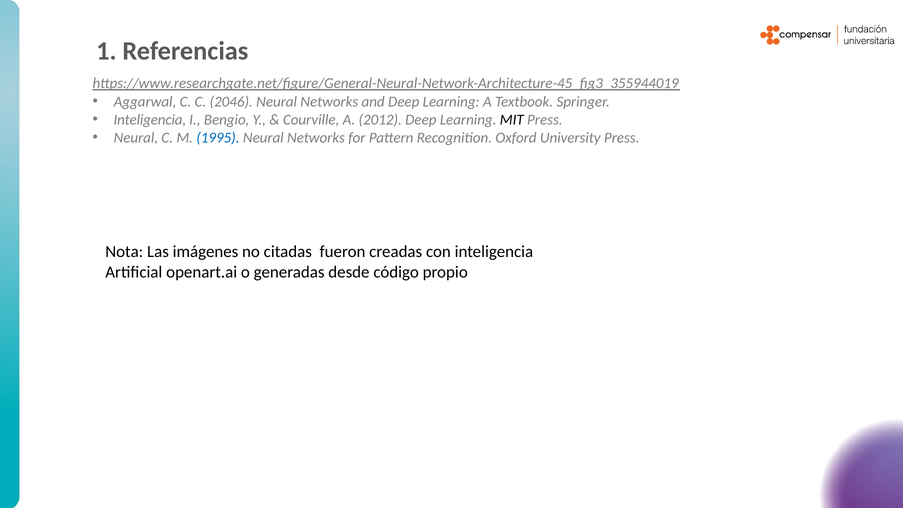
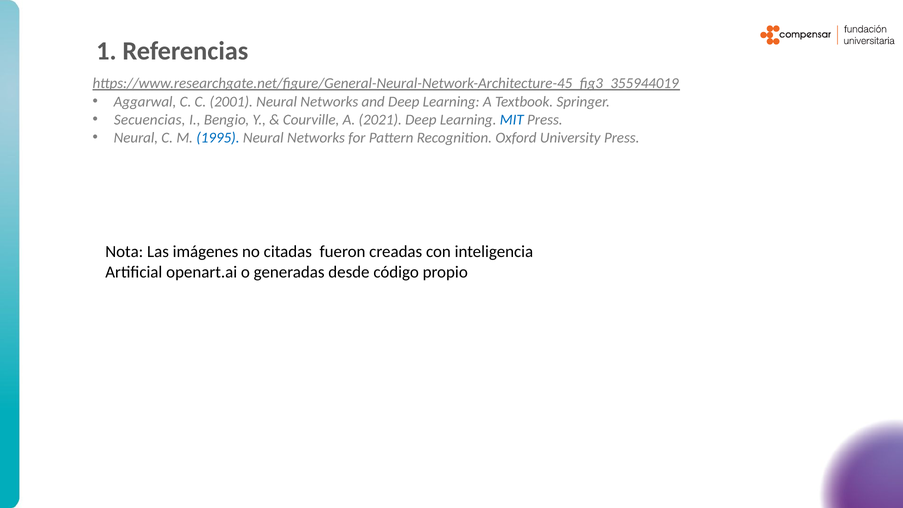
2046: 2046 -> 2001
Inteligencia at (150, 120): Inteligencia -> Secuencias
2012: 2012 -> 2021
MIT colour: black -> blue
